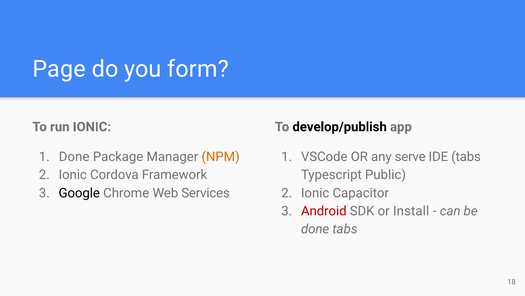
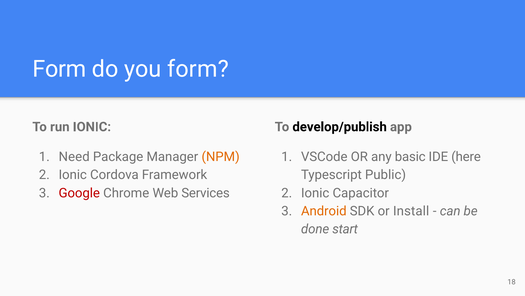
Page at (59, 69): Page -> Form
Done at (74, 156): Done -> Need
serve: serve -> basic
IDE tabs: tabs -> here
Google colour: black -> red
Android colour: red -> orange
done tabs: tabs -> start
